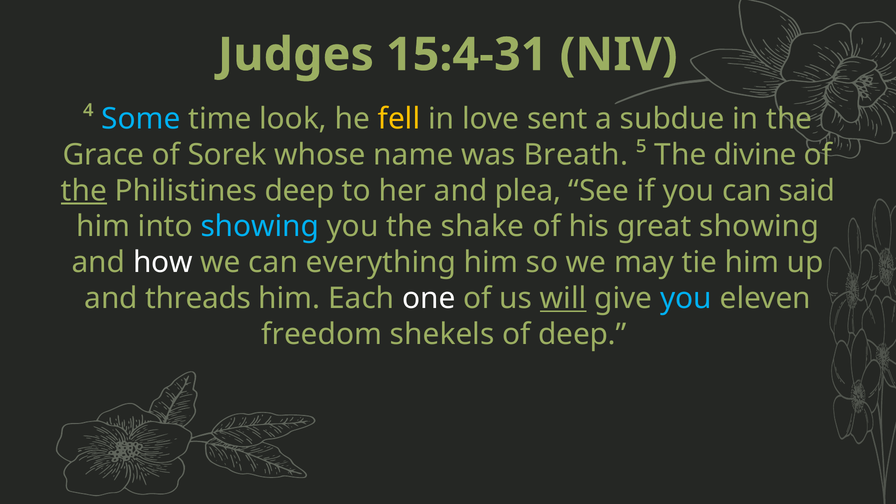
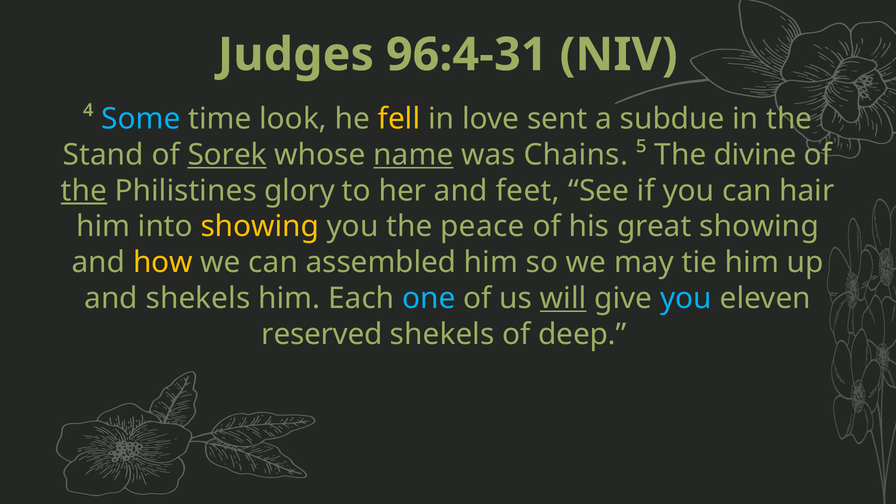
15:4-31: 15:4-31 -> 96:4-31
Grace: Grace -> Stand
Sorek underline: none -> present
name underline: none -> present
Breath: Breath -> Chains
Philistines deep: deep -> glory
plea: plea -> feet
said: said -> hair
showing at (260, 227) colour: light blue -> yellow
shake: shake -> peace
how colour: white -> yellow
everything: everything -> assembled
and threads: threads -> shekels
one colour: white -> light blue
freedom: freedom -> reserved
